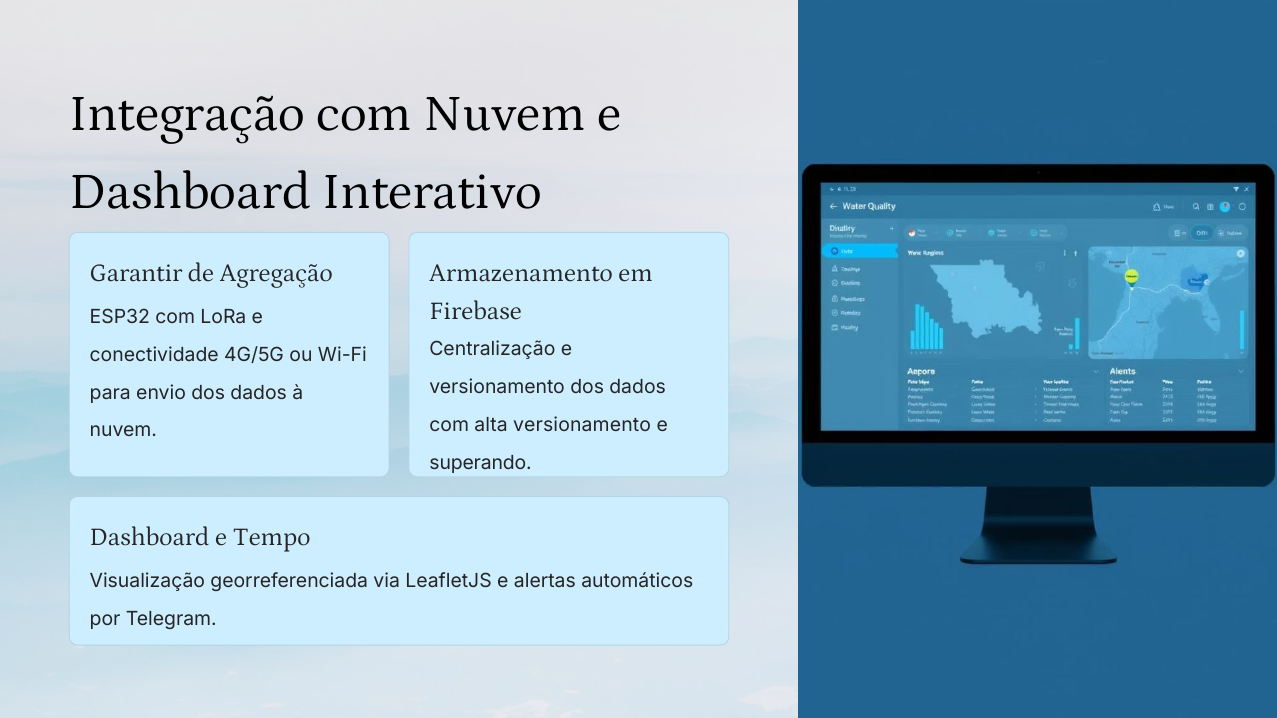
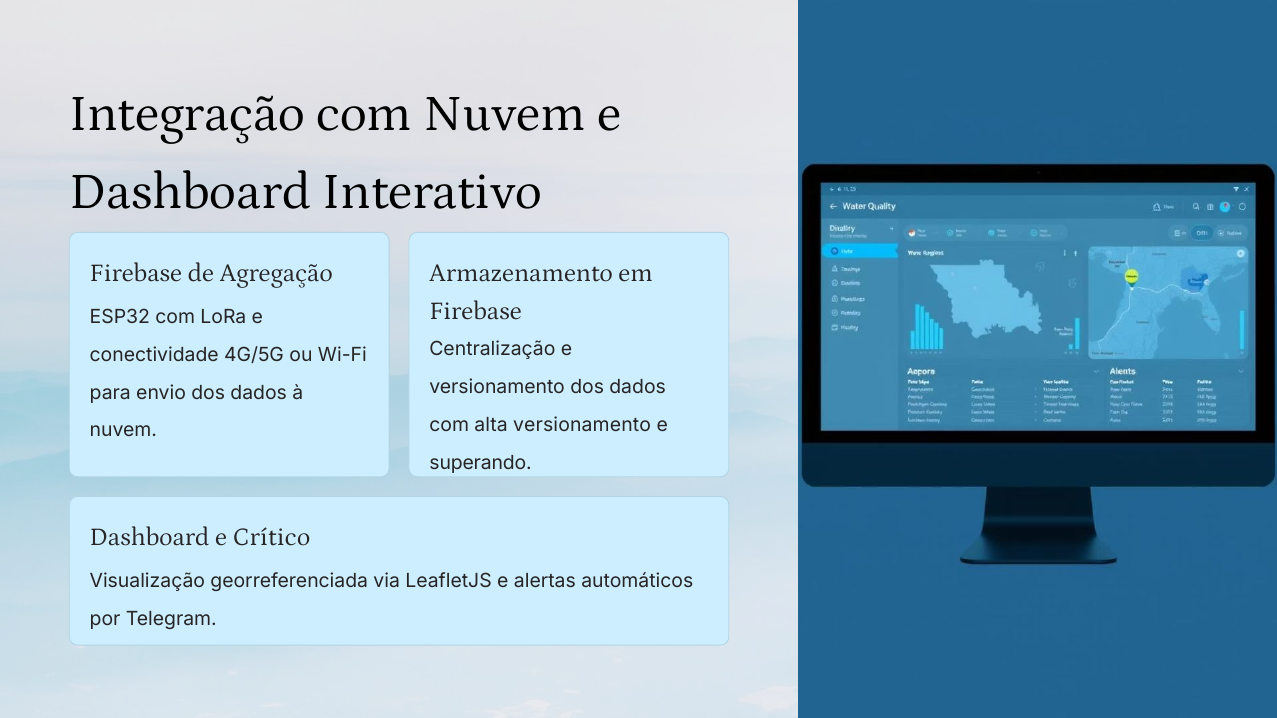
Garantir at (136, 273): Garantir -> Firebase
Tempo: Tempo -> Crítico
